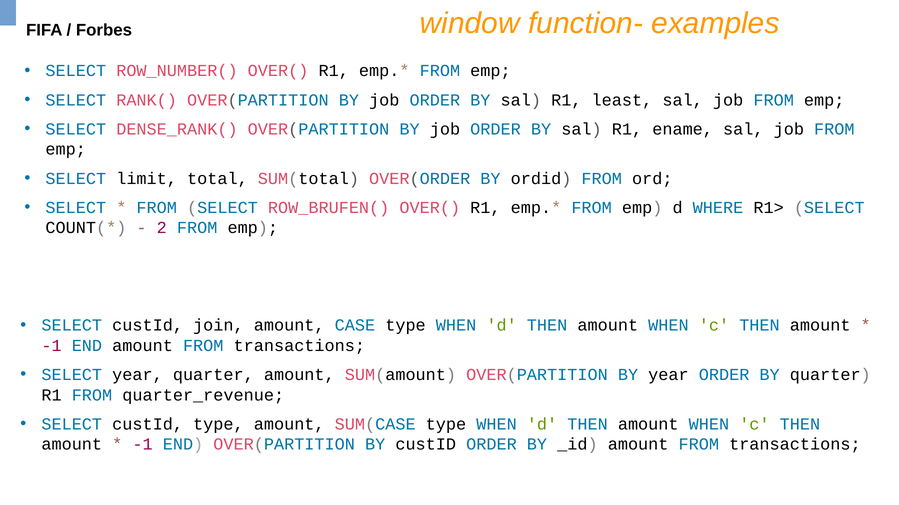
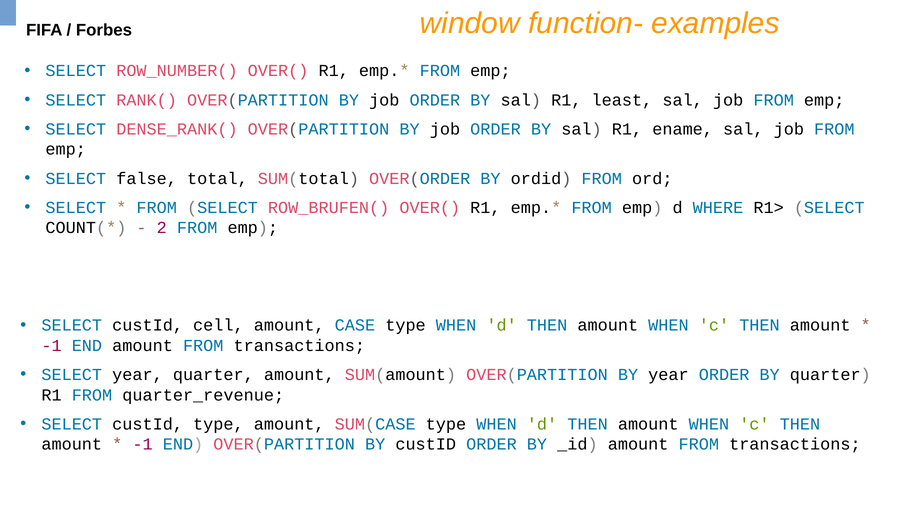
limit: limit -> false
join: join -> cell
